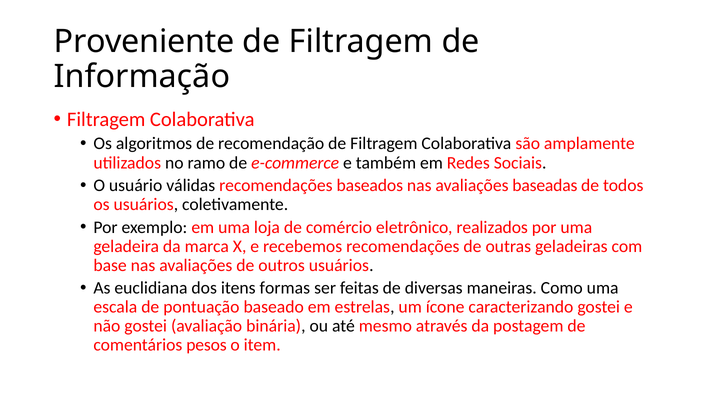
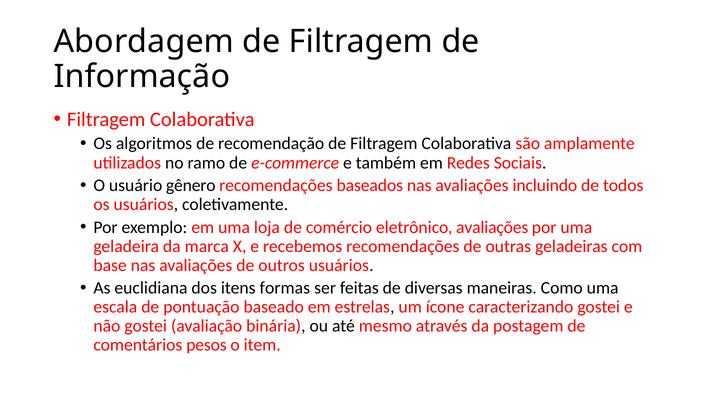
Proveniente: Proveniente -> Abordagem
válidas: válidas -> gênero
baseadas: baseadas -> incluindo
eletrônico realizados: realizados -> avaliações
